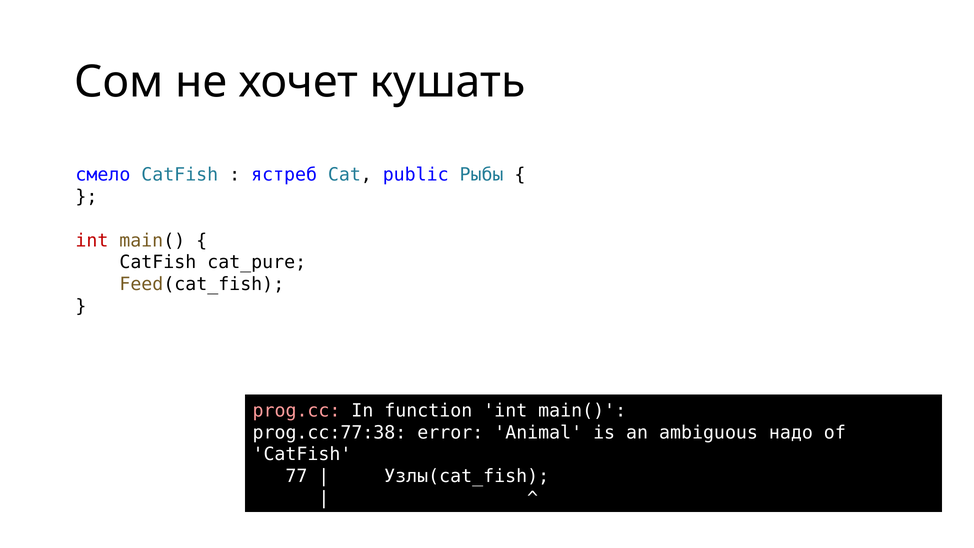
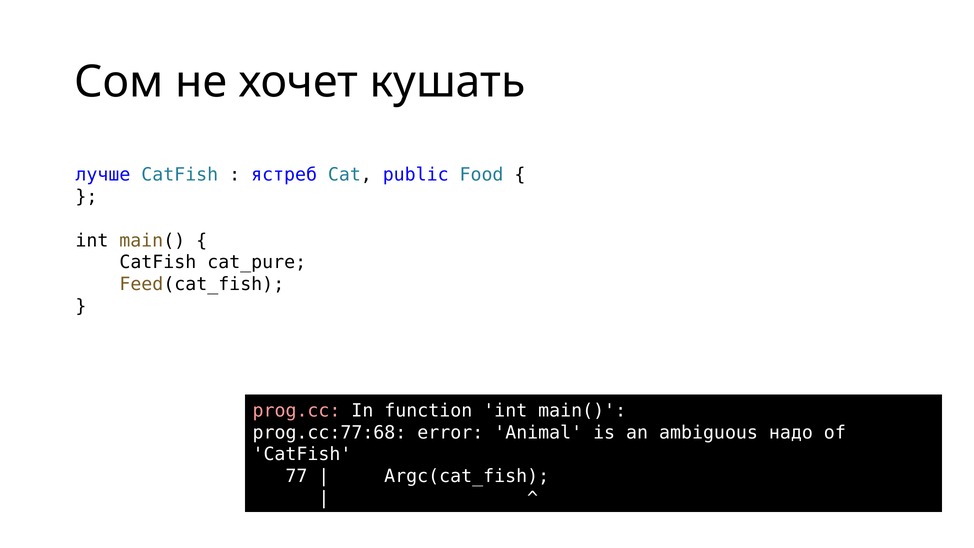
смело: смело -> лучше
Рыбы: Рыбы -> Food
int at (92, 240) colour: red -> black
prog.cc:77:38: prog.cc:77:38 -> prog.cc:77:68
Узлы(cat_fish: Узлы(cat_fish -> Argc(cat_fish
